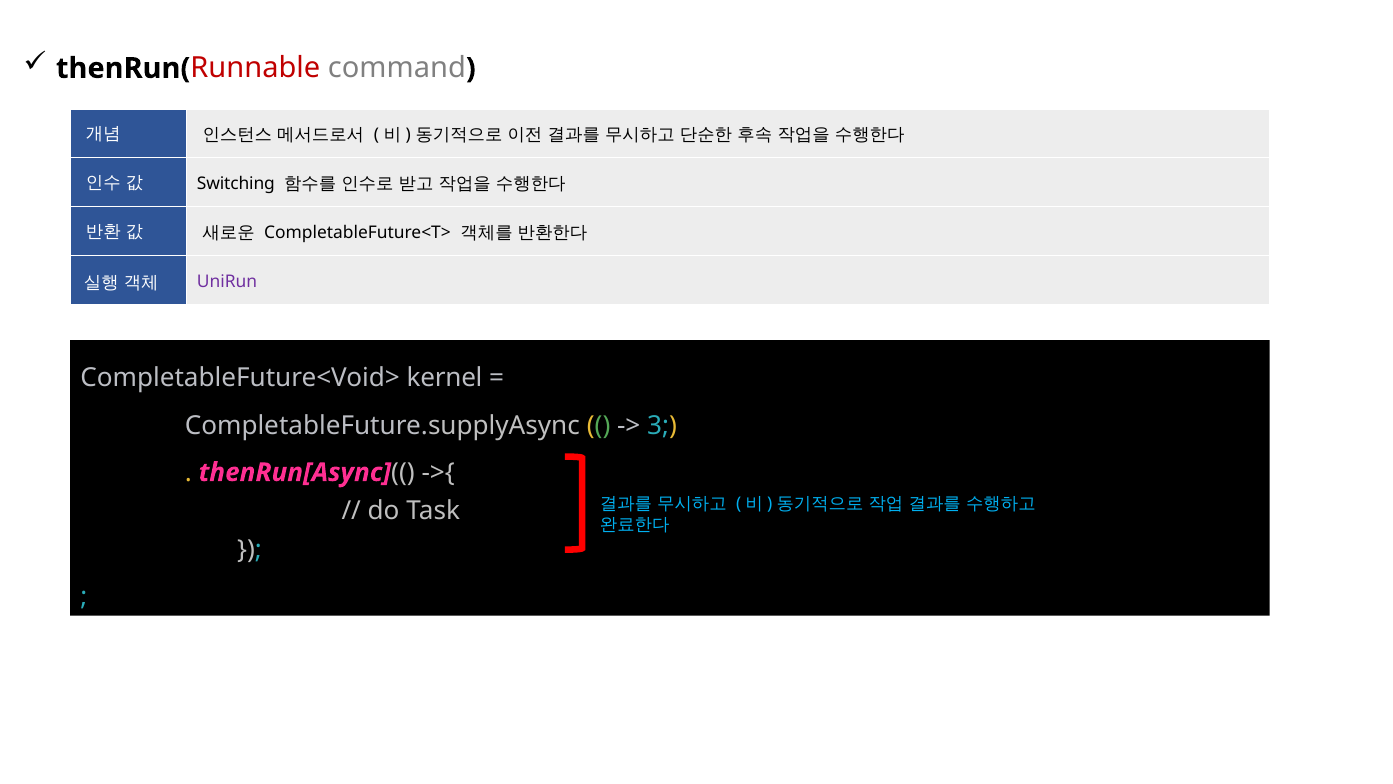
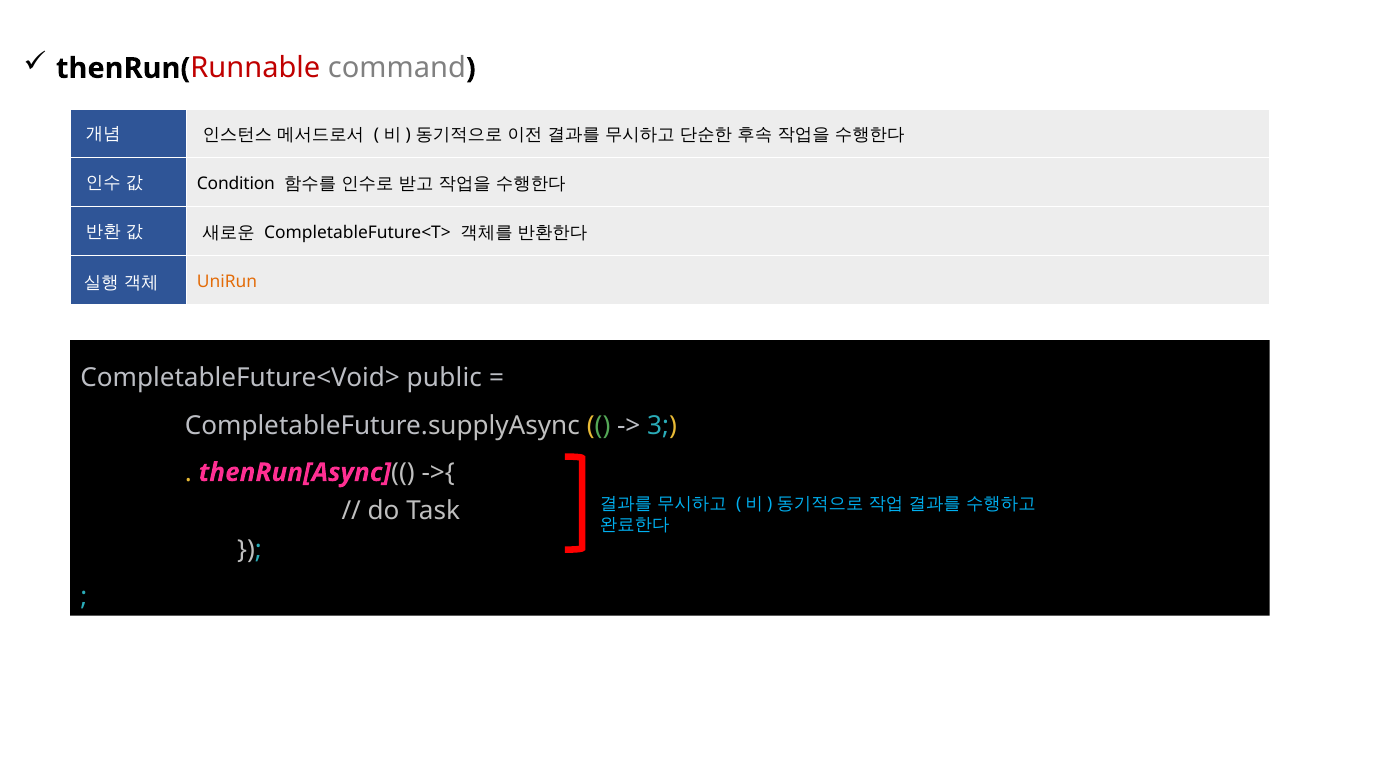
Switching: Switching -> Condition
UniRun colour: purple -> orange
kernel: kernel -> public
